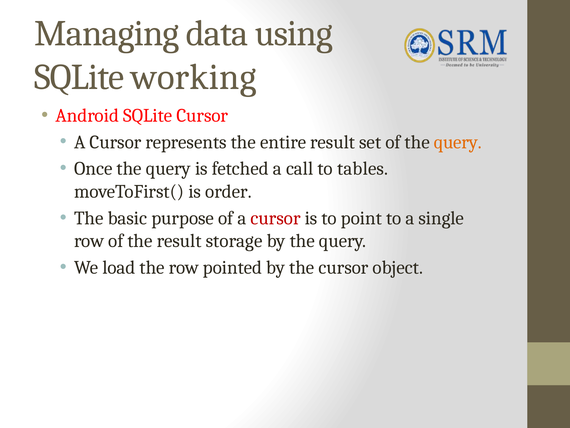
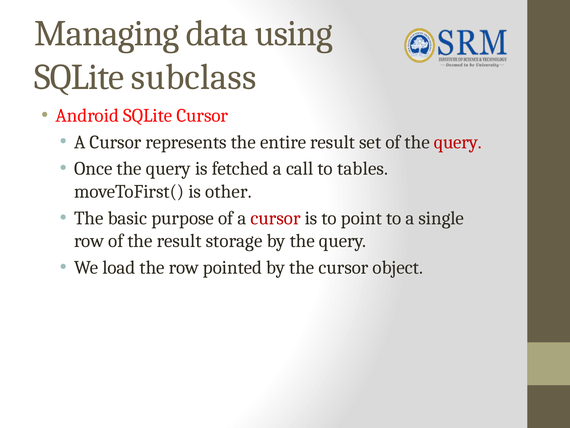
working: working -> subclass
query at (458, 142) colour: orange -> red
order: order -> other
